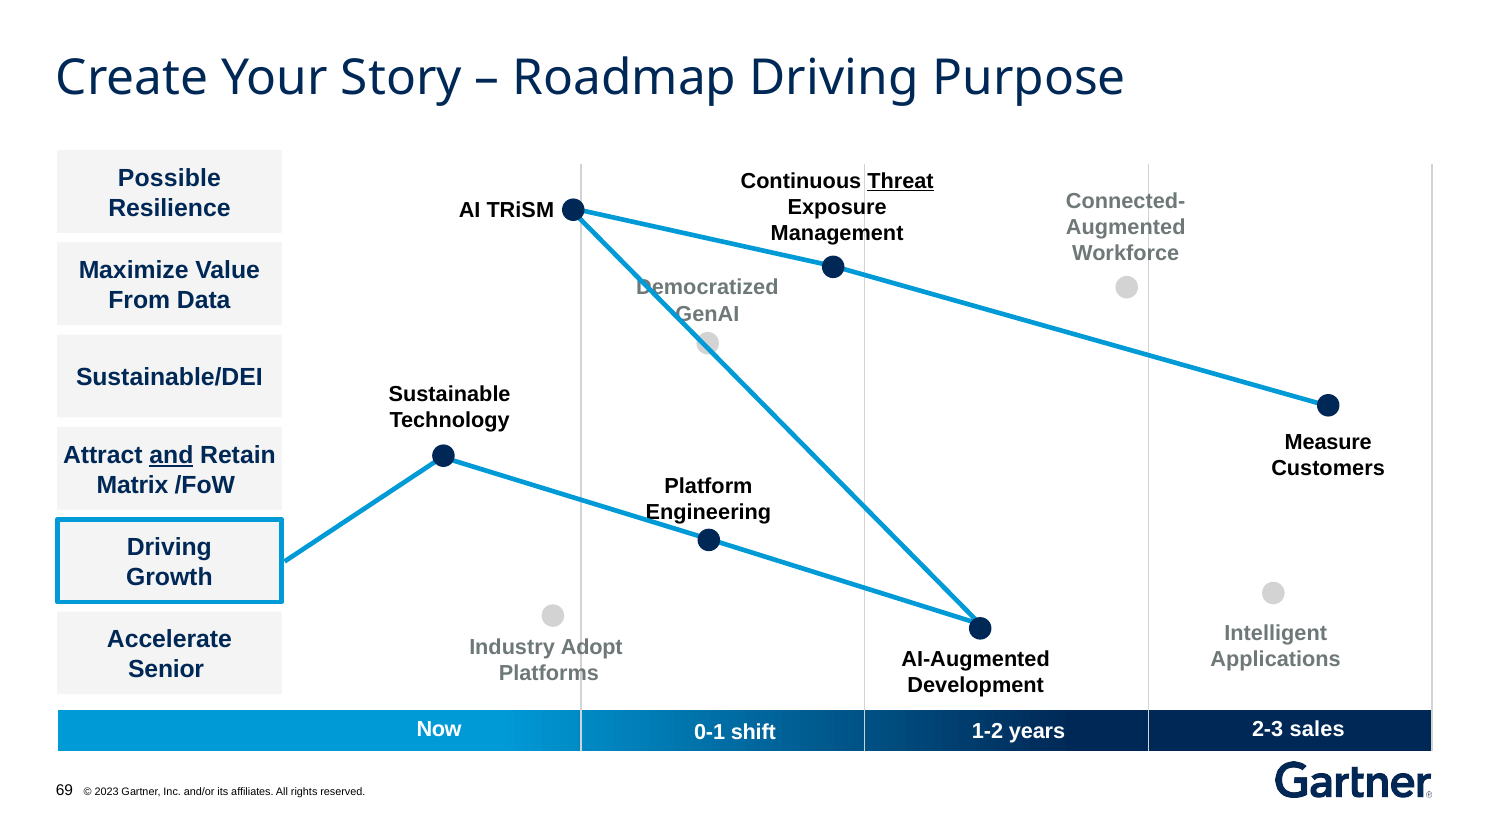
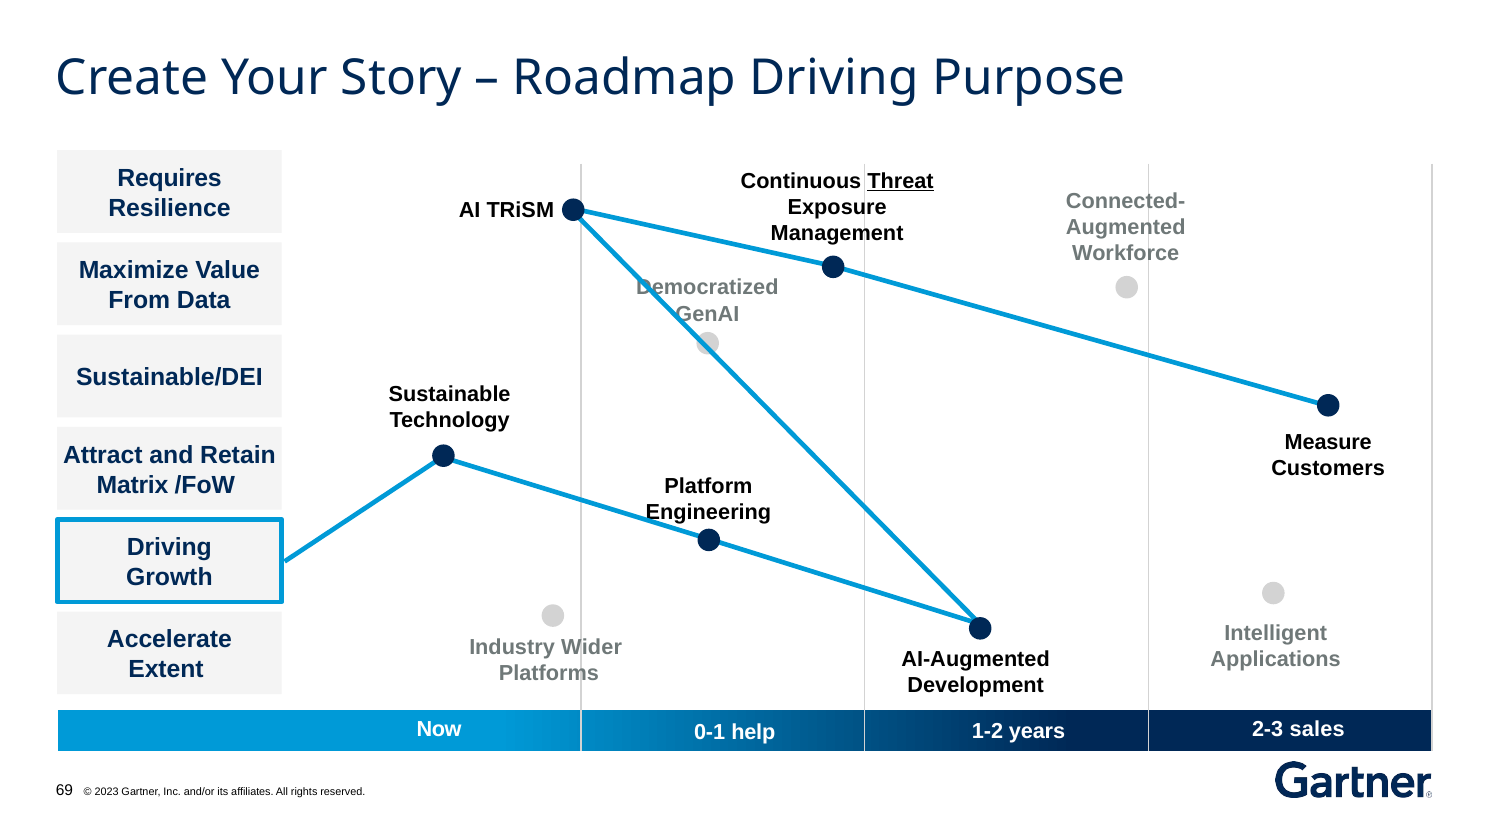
Possible: Possible -> Requires
and underline: present -> none
Adopt: Adopt -> Wider
Senior: Senior -> Extent
shift: shift -> help
